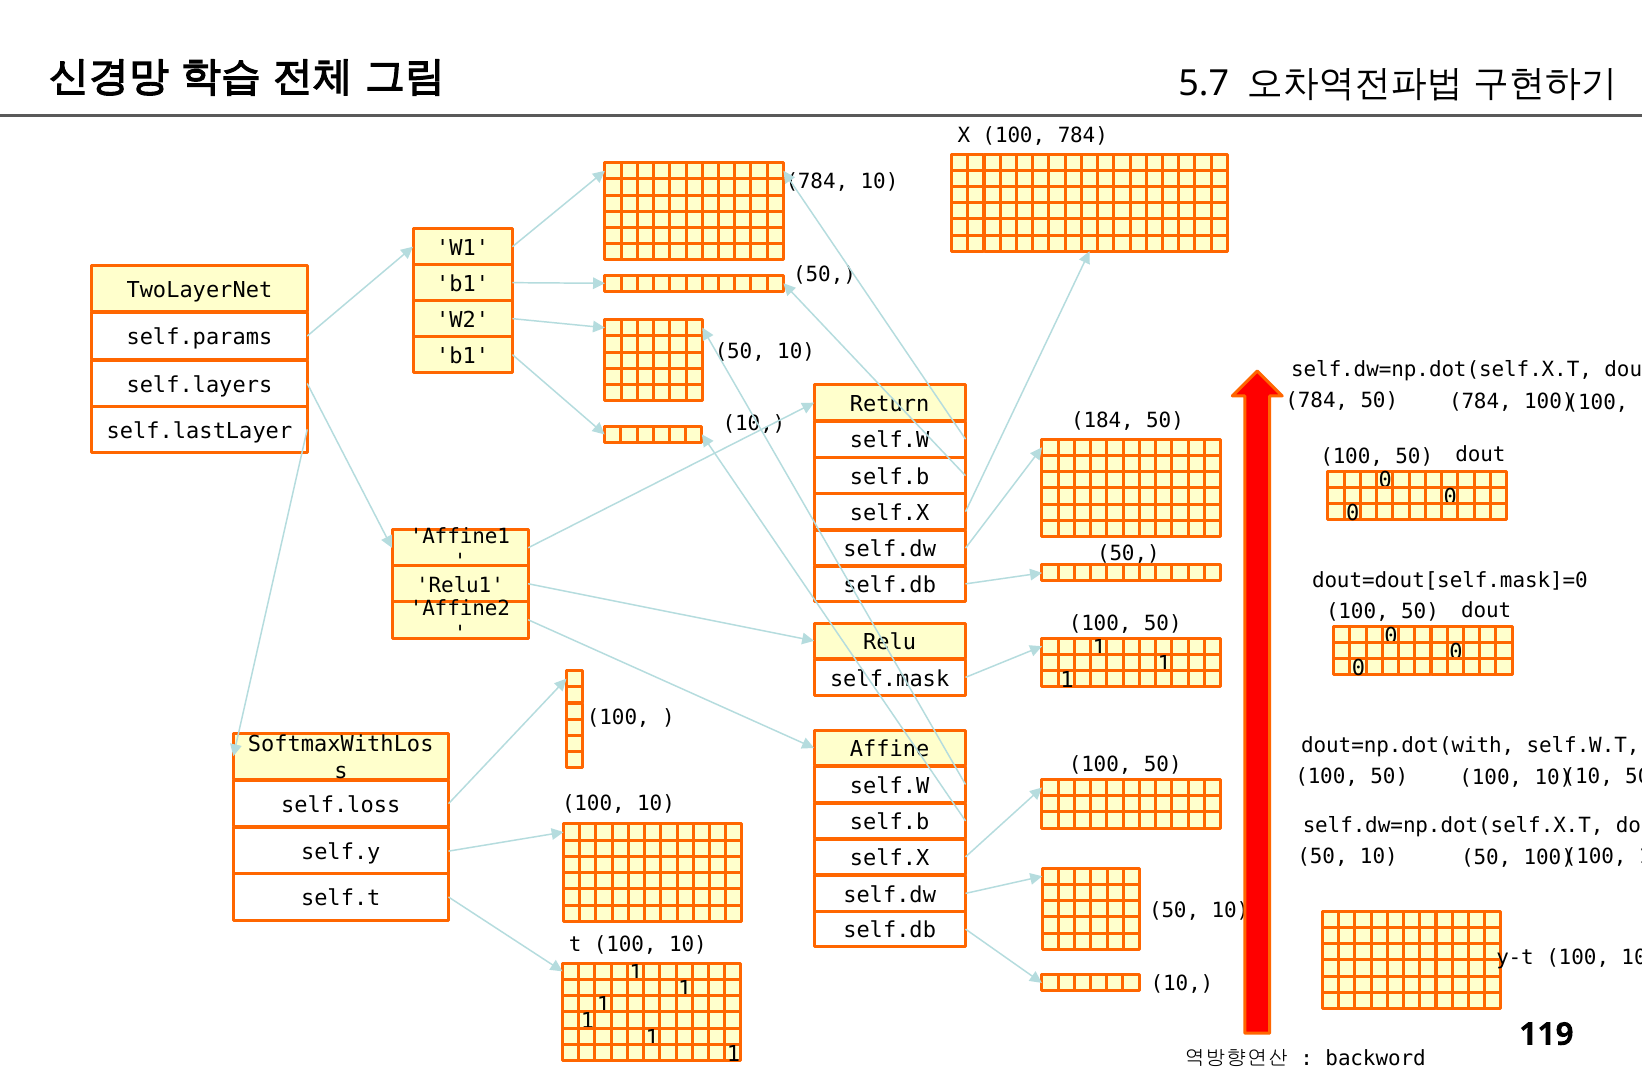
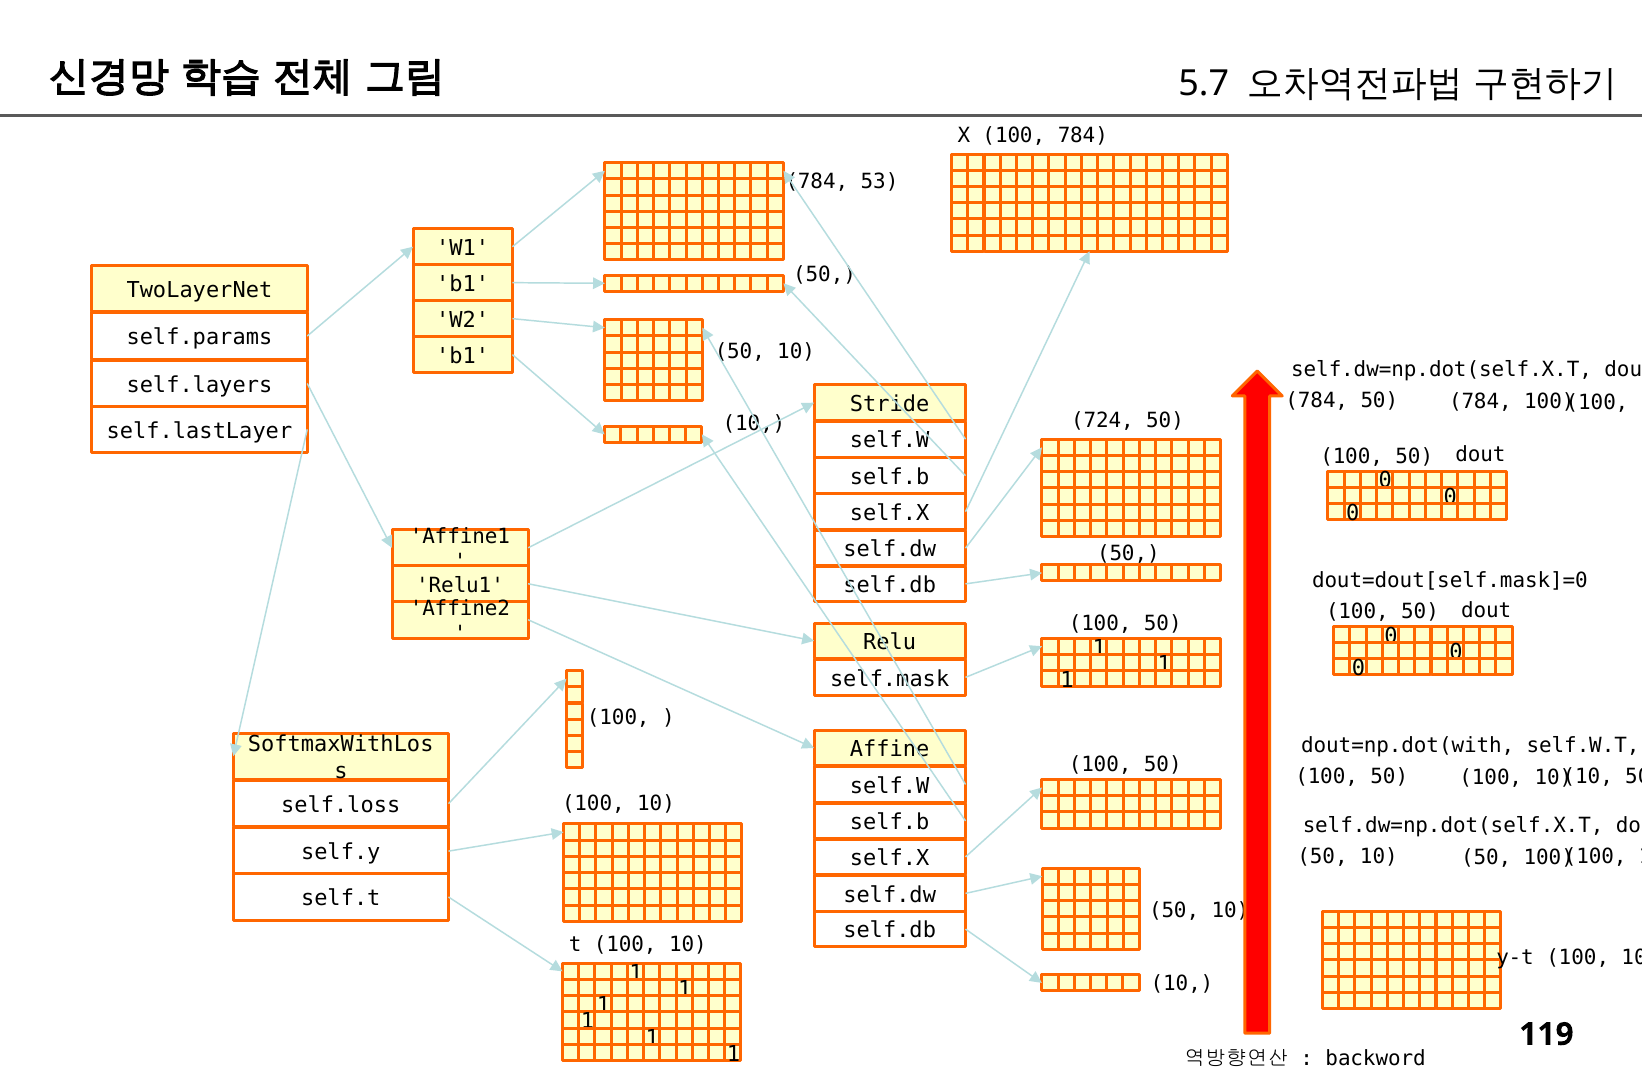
784 10: 10 -> 53
Return: Return -> Stride
184: 184 -> 724
